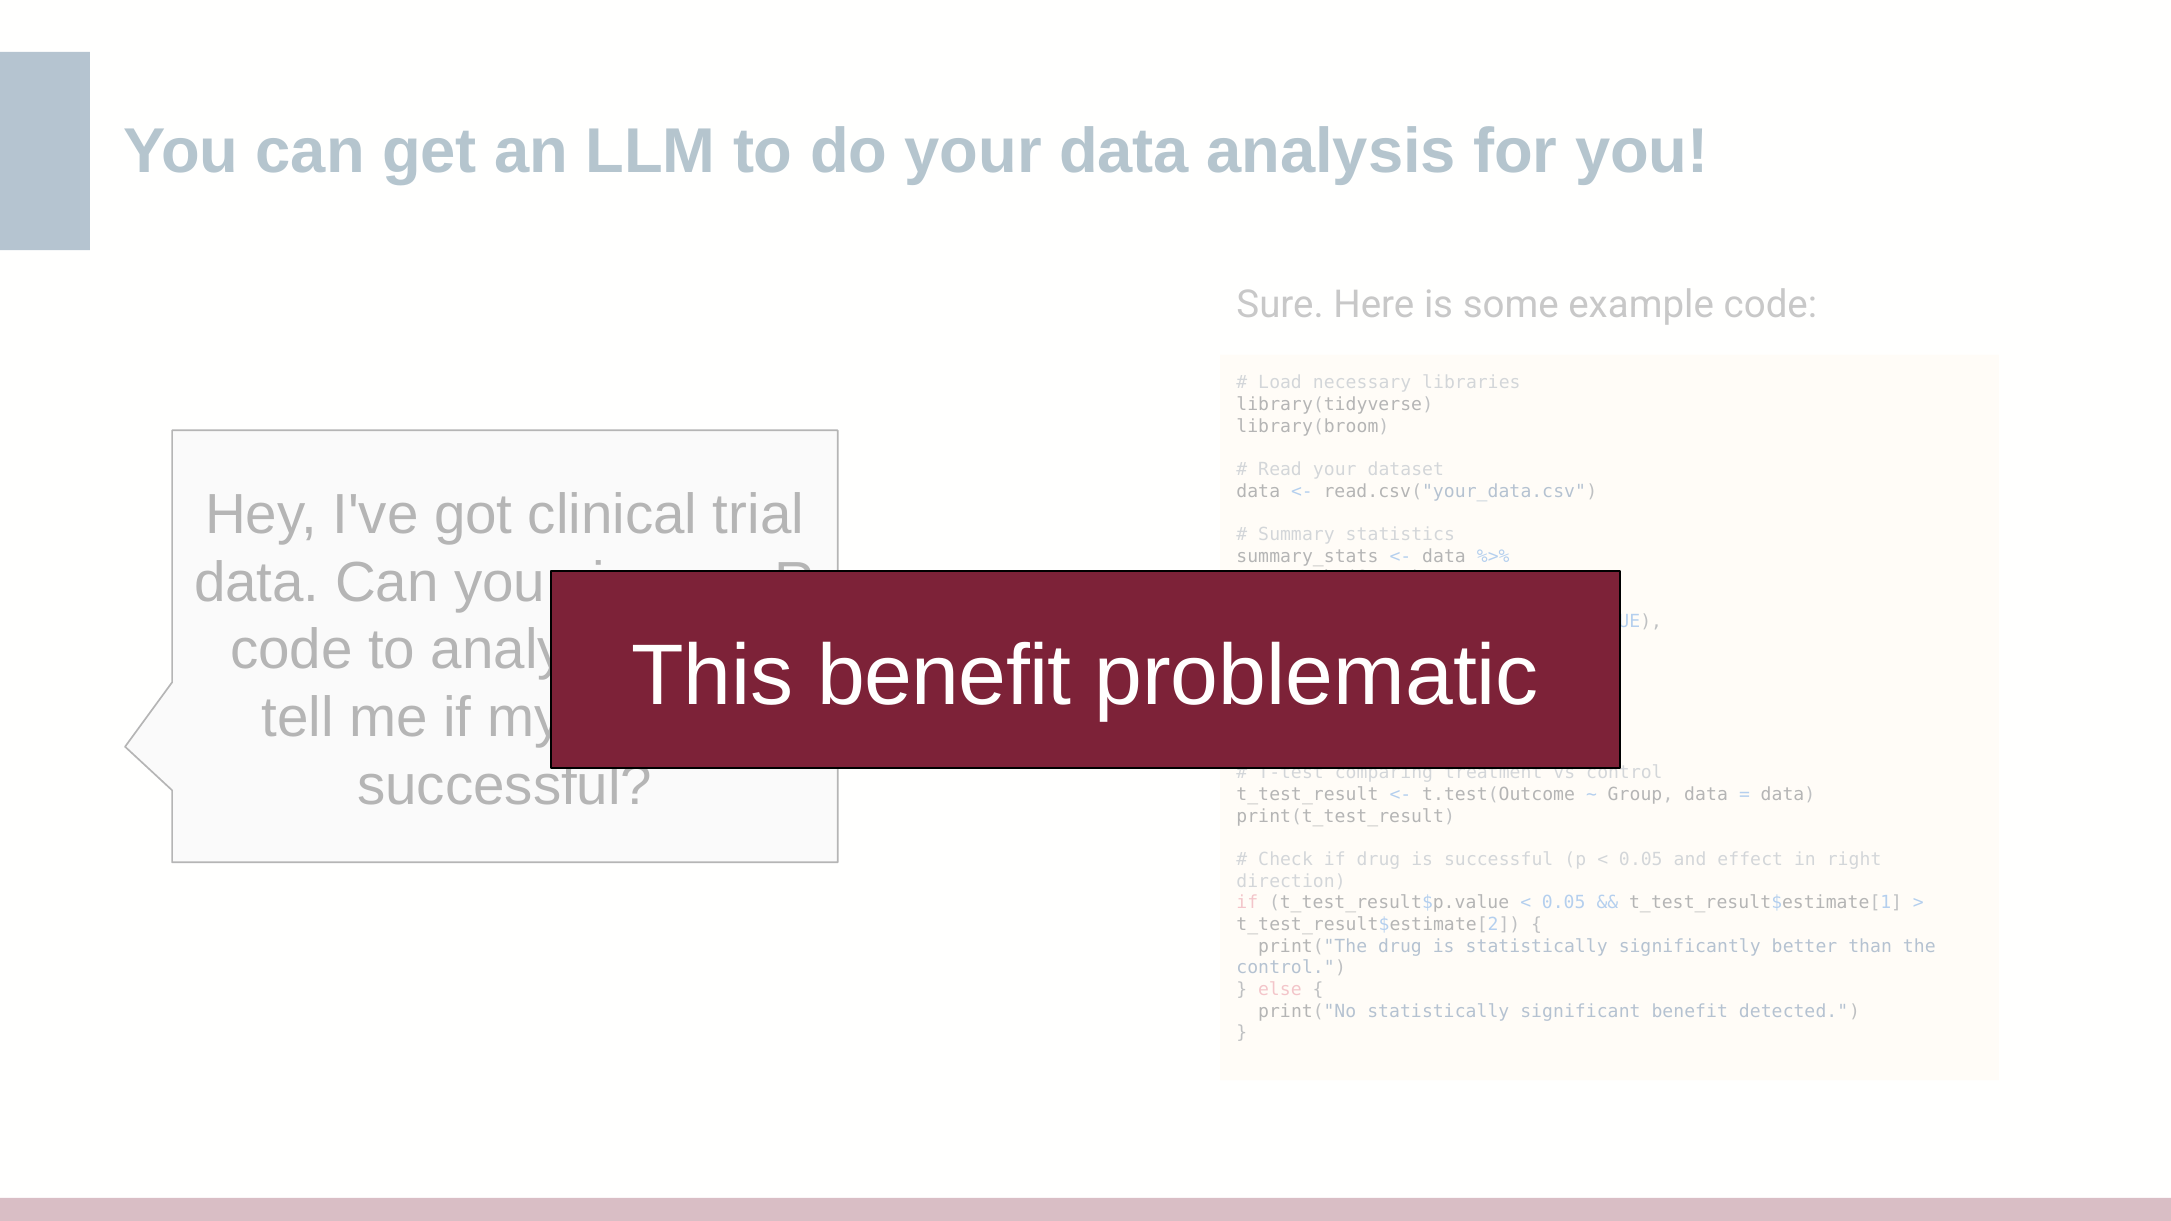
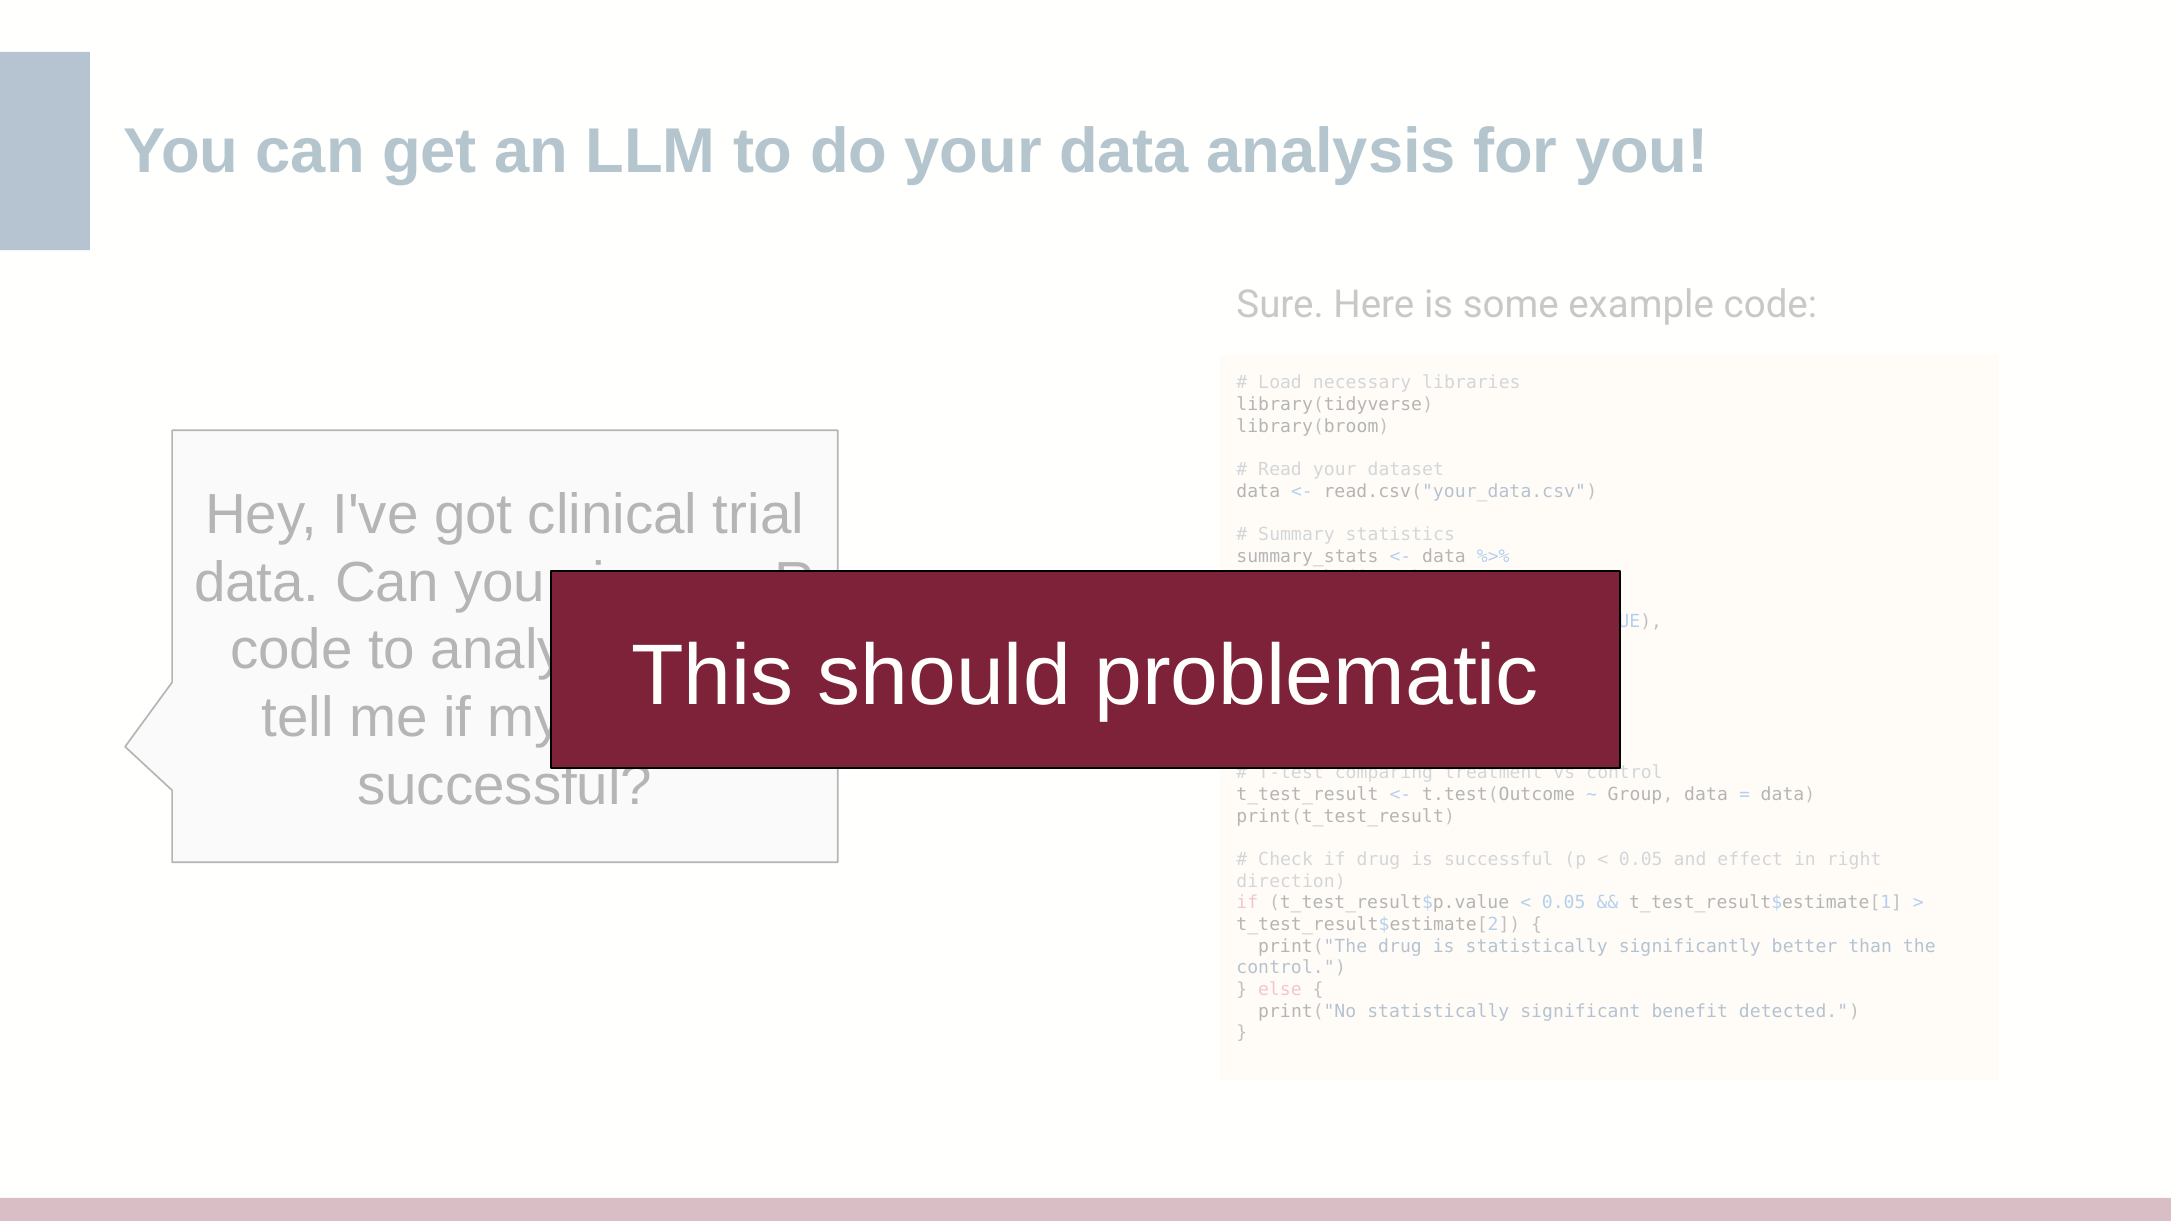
benefit at (944, 676): benefit -> should
